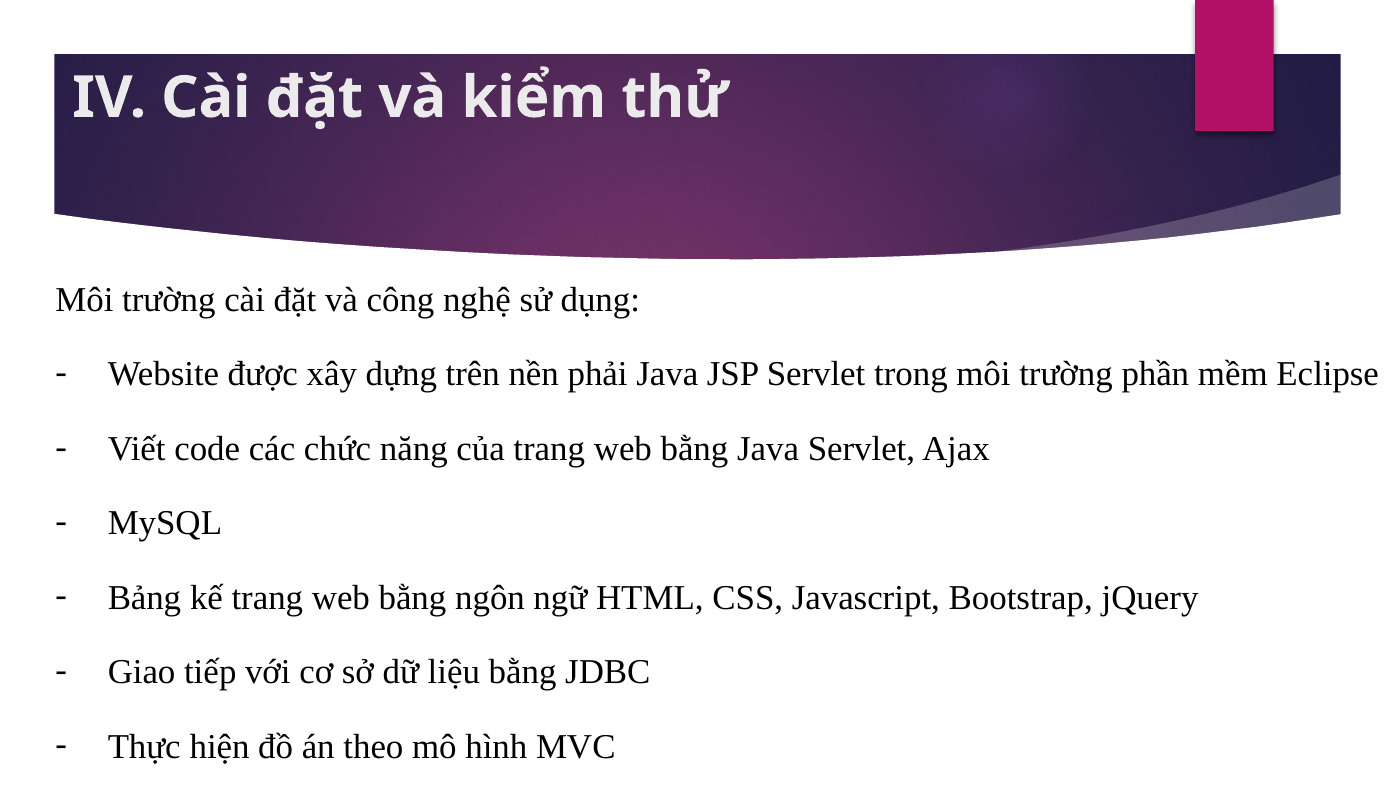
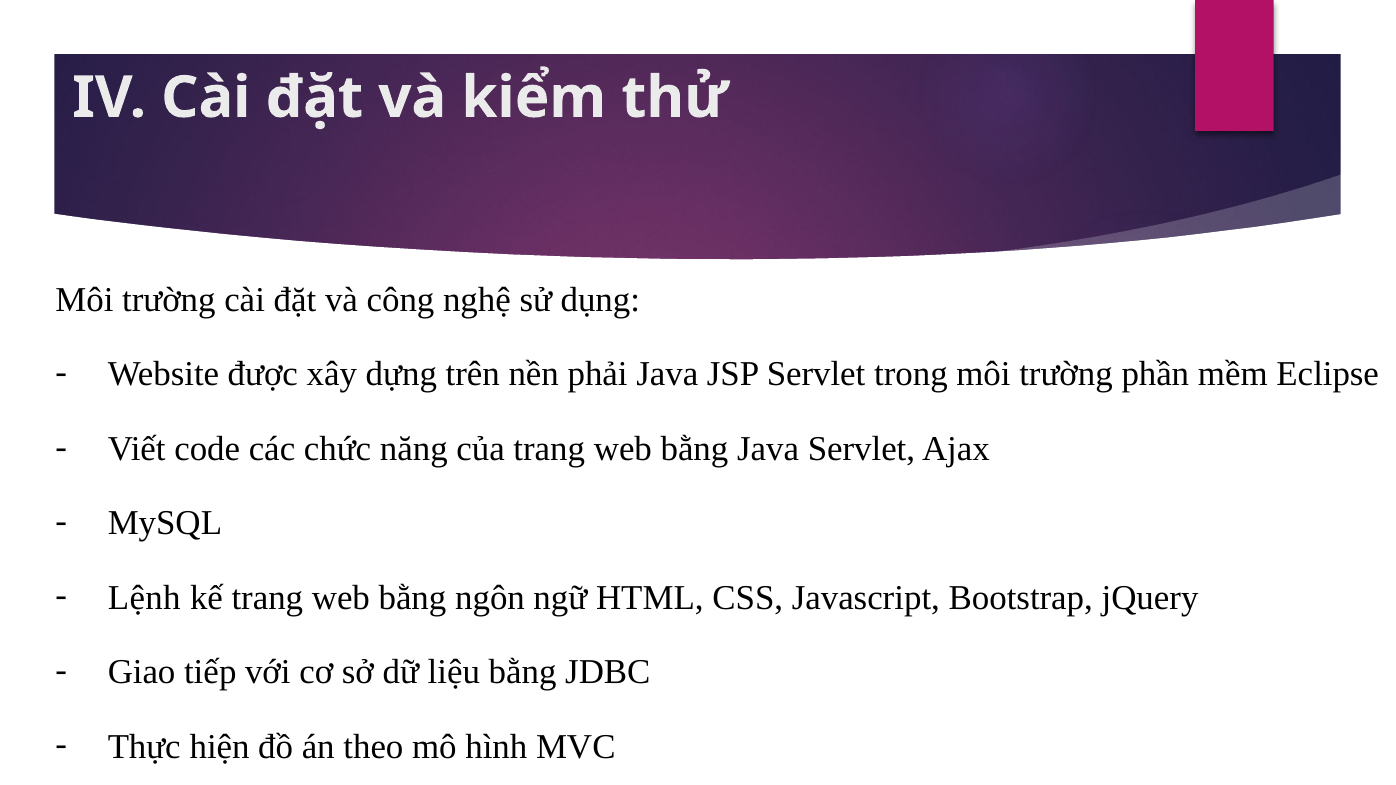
Bảng: Bảng -> Lệnh
